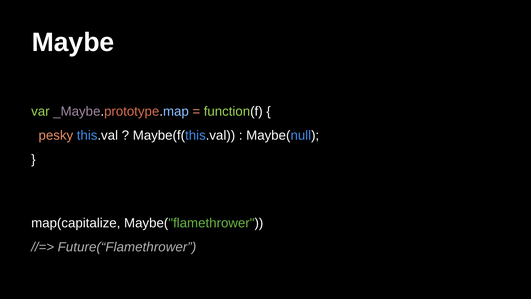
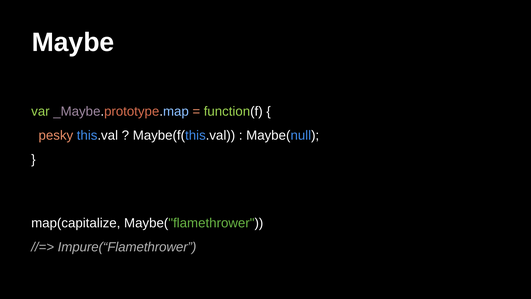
Future(“Flamethrower: Future(“Flamethrower -> Impure(“Flamethrower
